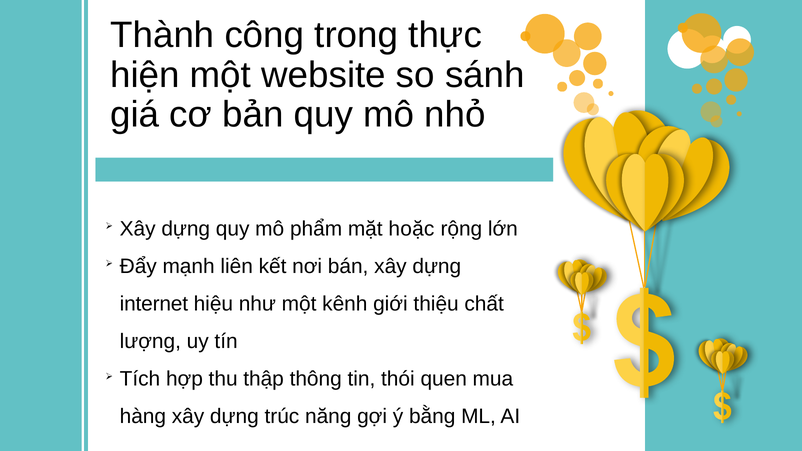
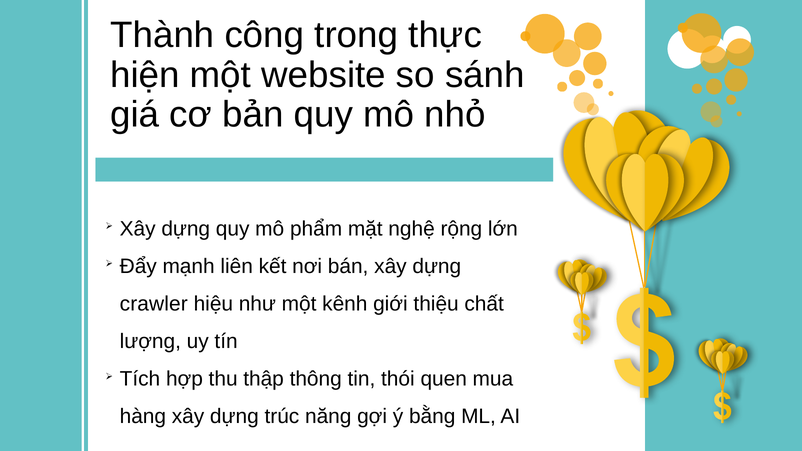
hoặc: hoặc -> nghệ
internet: internet -> crawler
